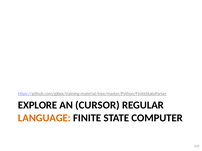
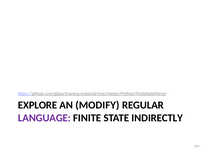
CURSOR: CURSOR -> MODIFY
LANGUAGE colour: orange -> purple
COMPUTER: COMPUTER -> INDIRECTLY
